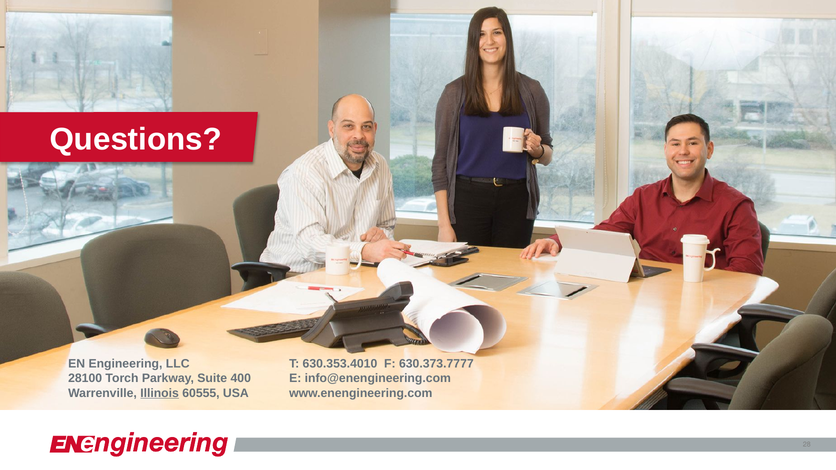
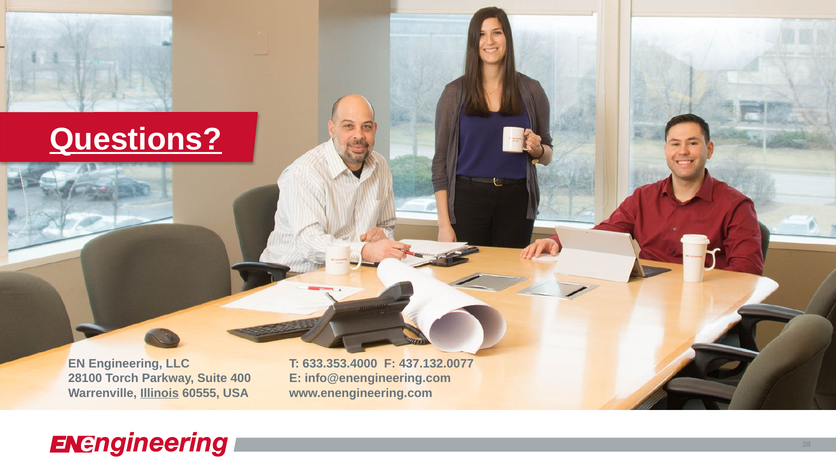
Questions underline: none -> present
630.353.4010: 630.353.4010 -> 633.353.4000
630.373.7777: 630.373.7777 -> 437.132.0077
